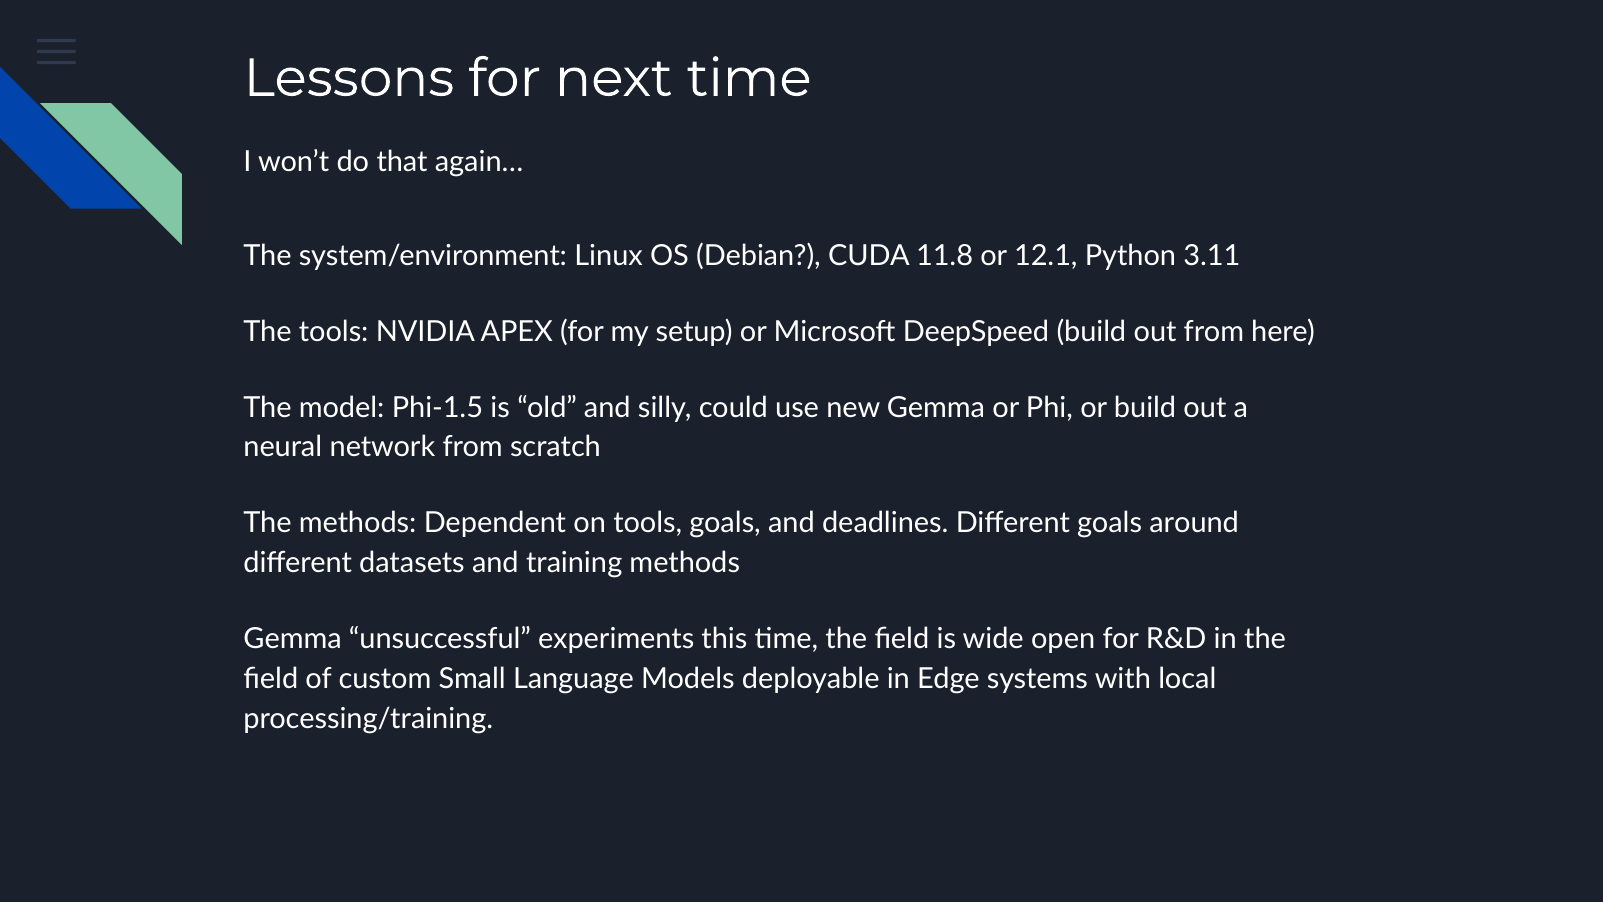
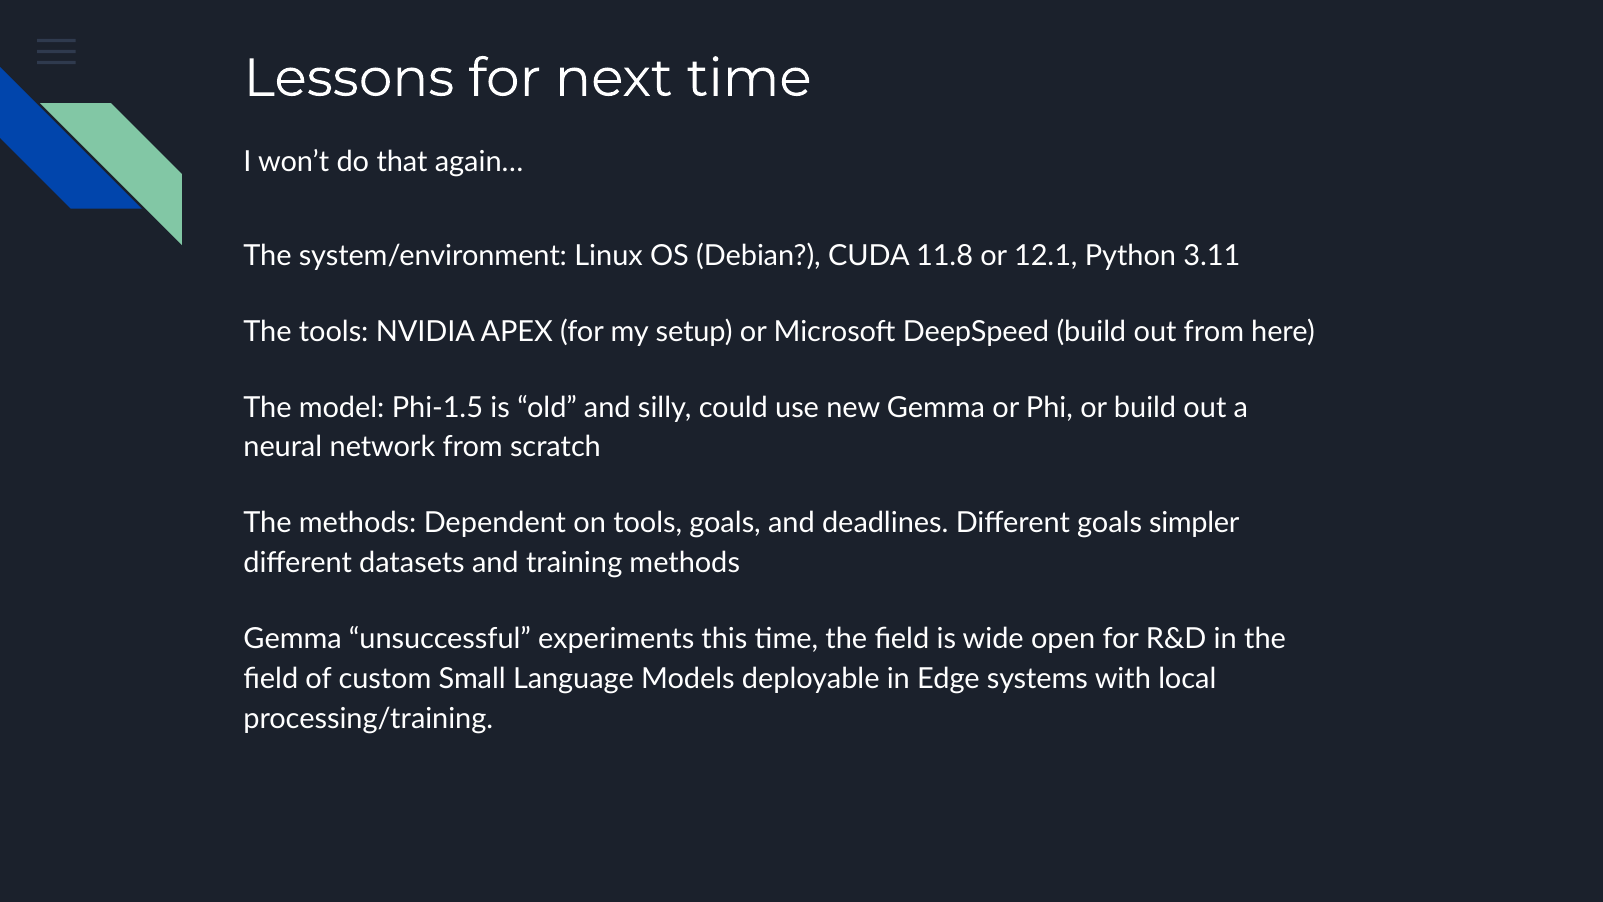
around: around -> simpler
